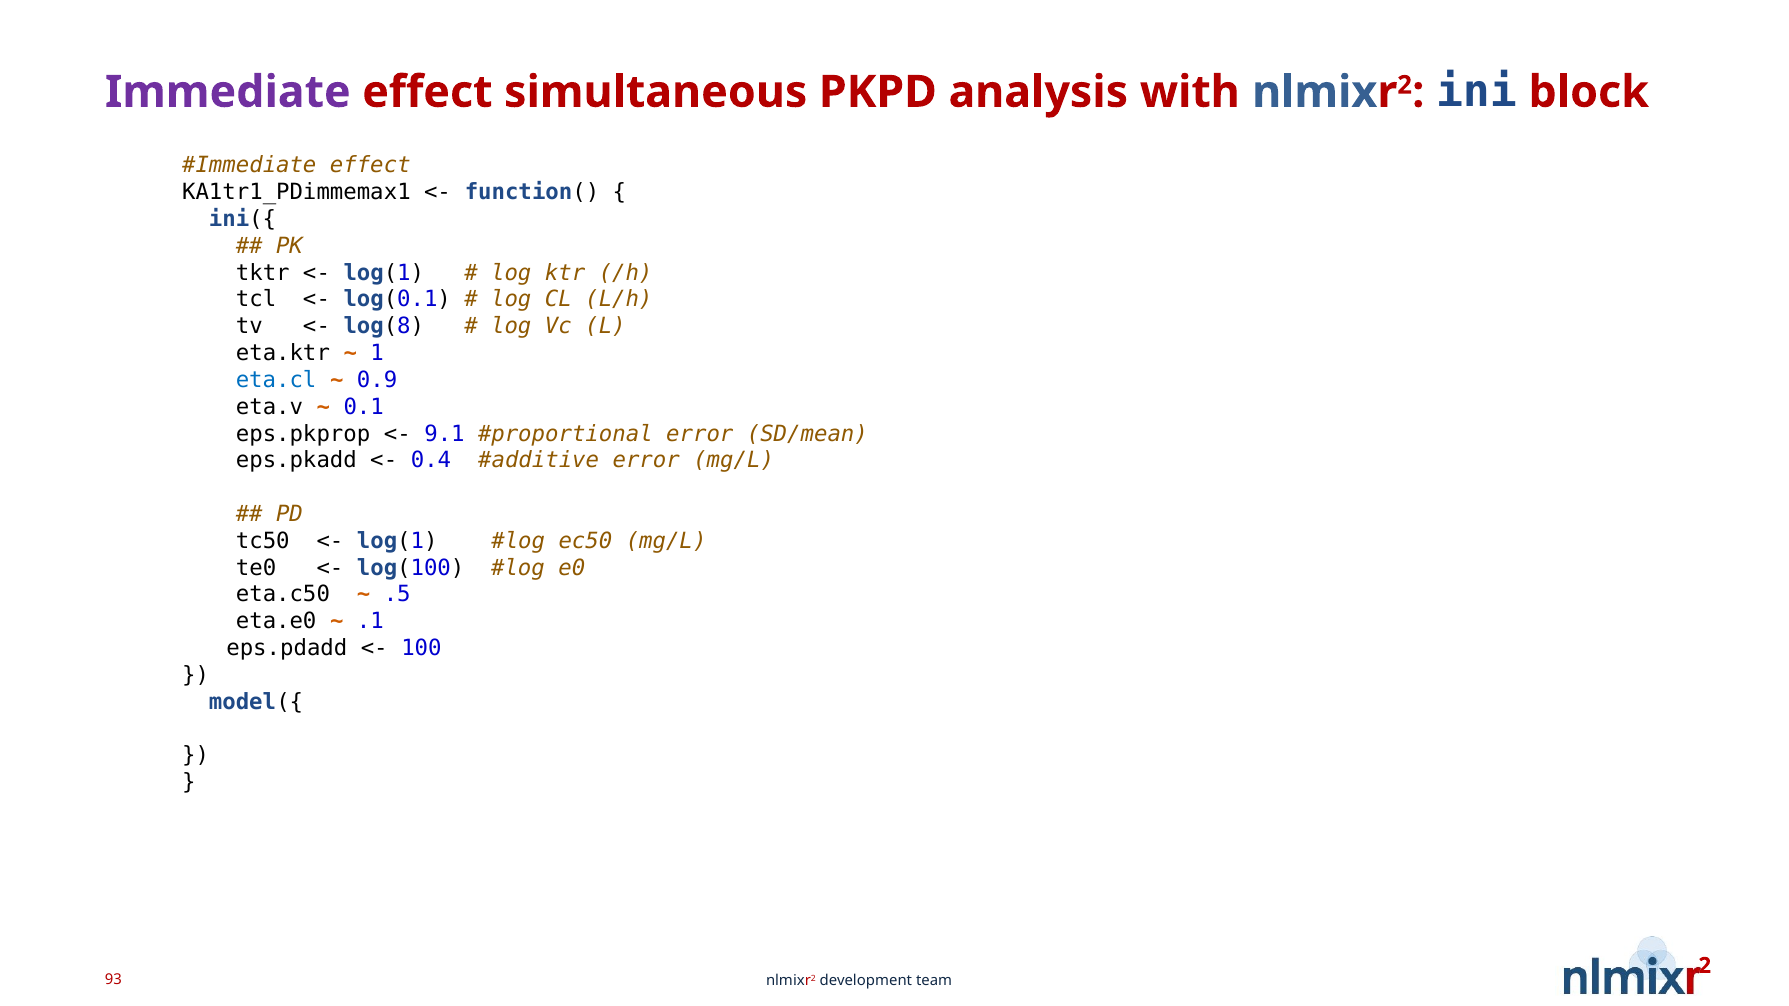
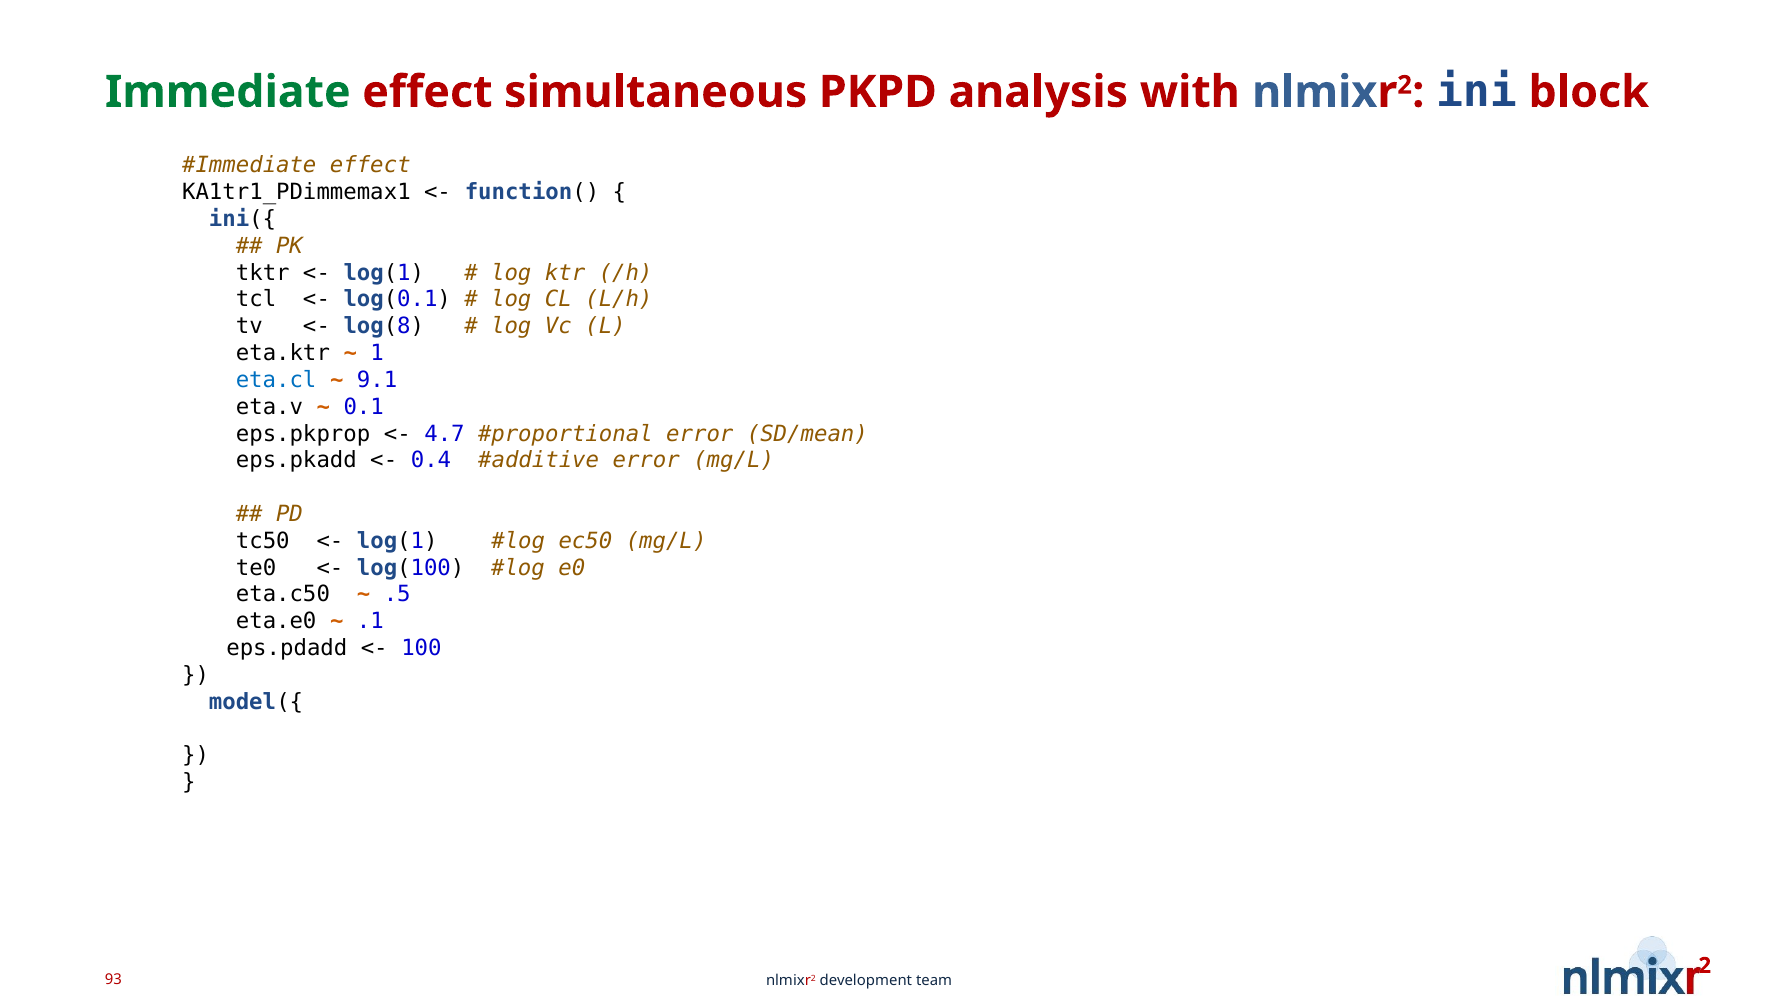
Immediate colour: purple -> green
0.9: 0.9 -> 9.1
9.1: 9.1 -> 4.7
